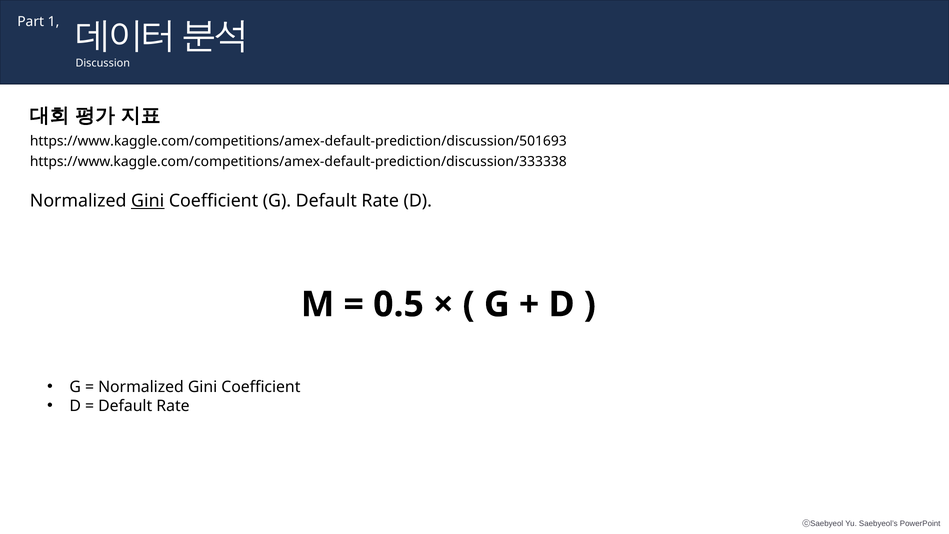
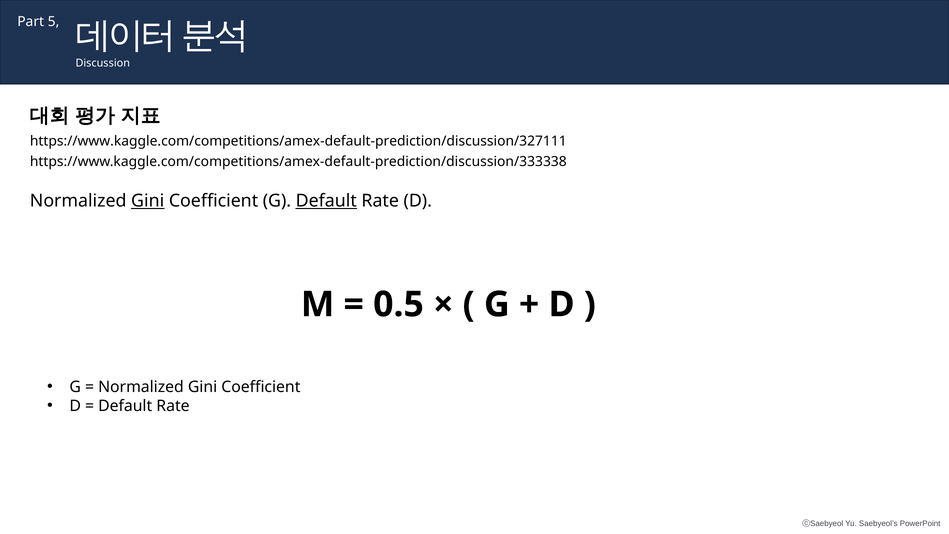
1: 1 -> 5
https://www.kaggle.com/competitions/amex-default-prediction/discussion/501693: https://www.kaggle.com/competitions/amex-default-prediction/discussion/501693 -> https://www.kaggle.com/competitions/amex-default-prediction/discussion/327111
Default at (326, 201) underline: none -> present
